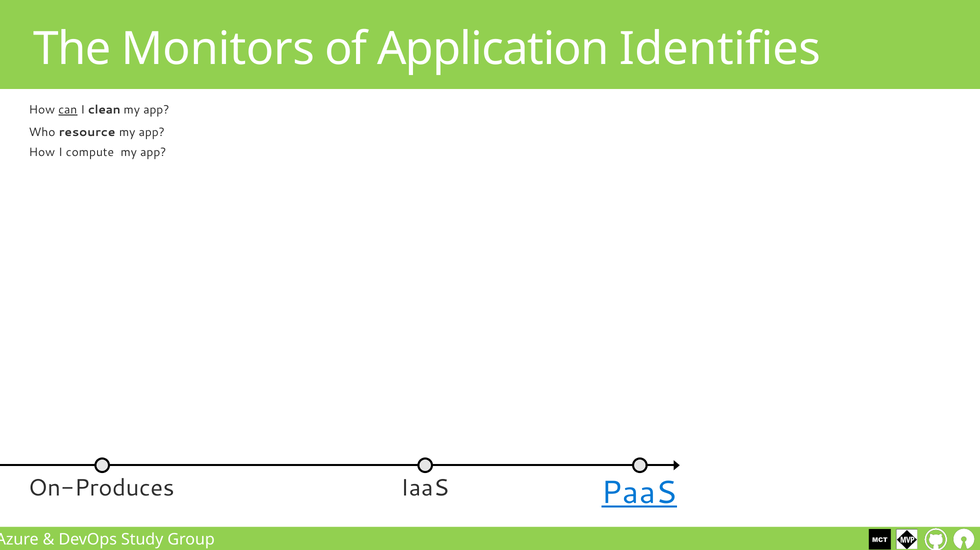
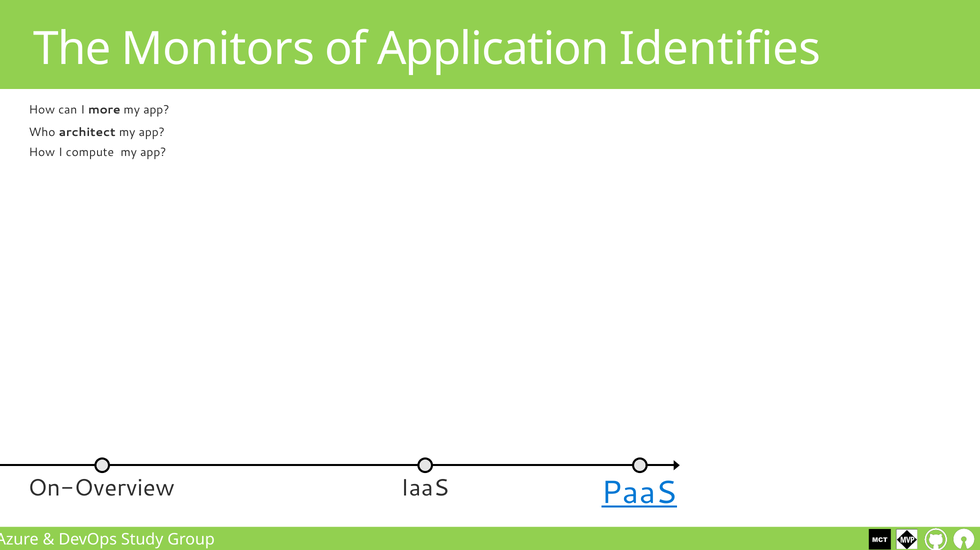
can underline: present -> none
clean: clean -> more
resource: resource -> architect
On-Produces: On-Produces -> On-Overview
